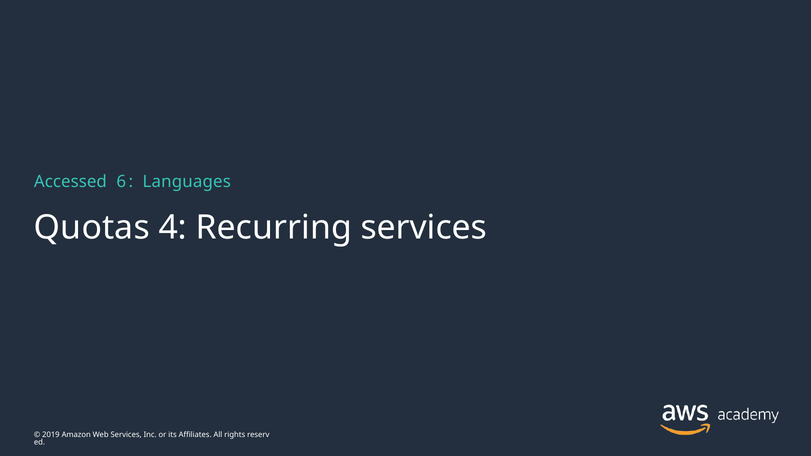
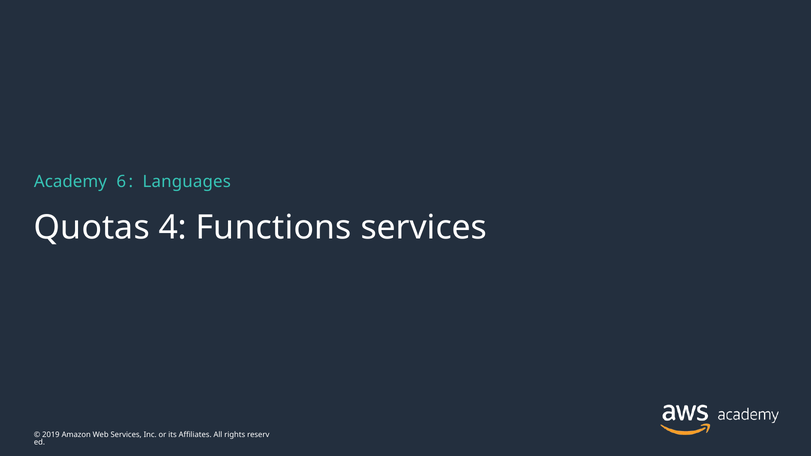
Accessed: Accessed -> Academy
Recurring: Recurring -> Functions
